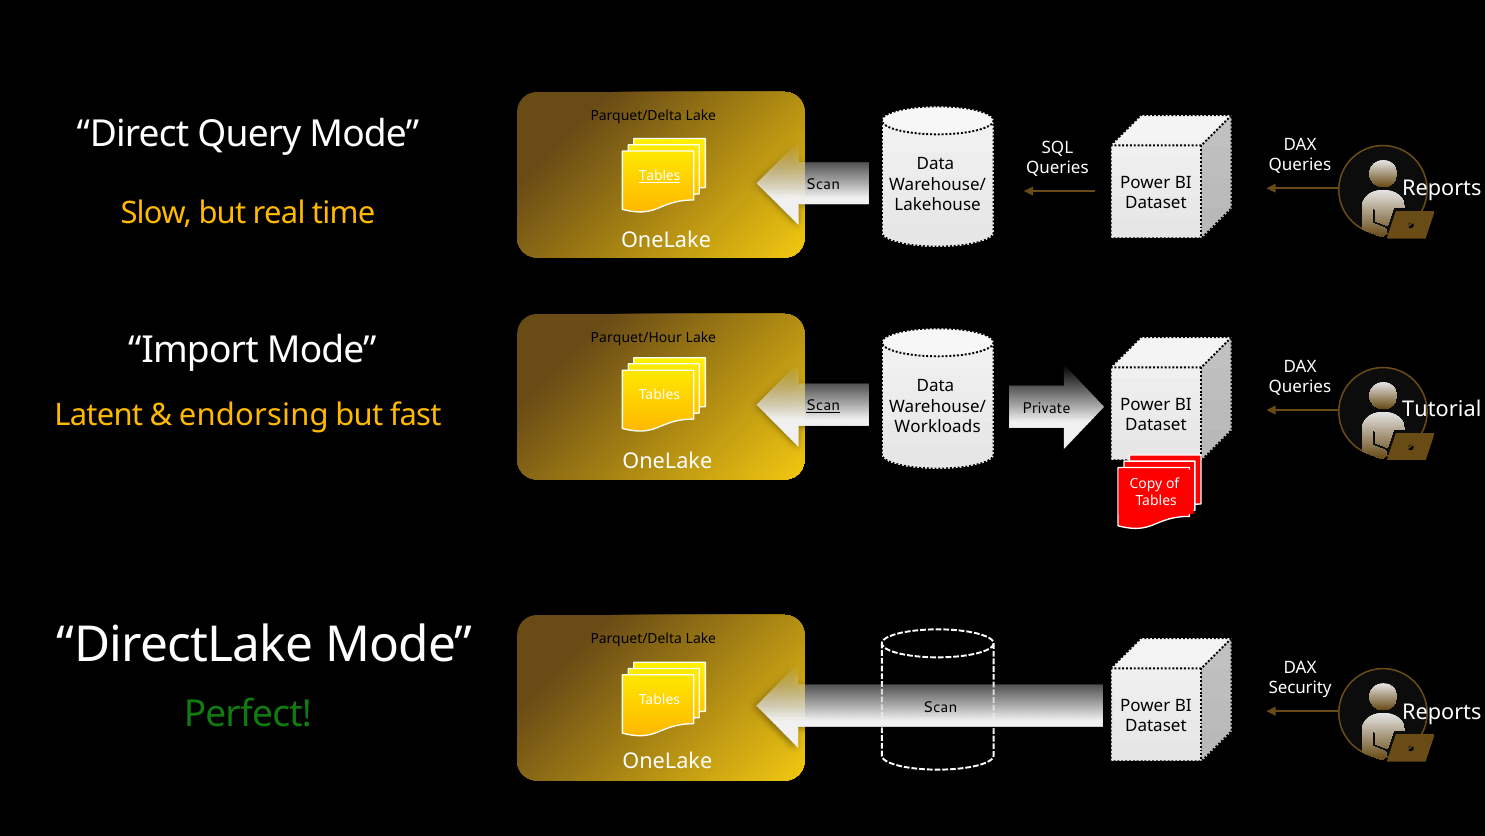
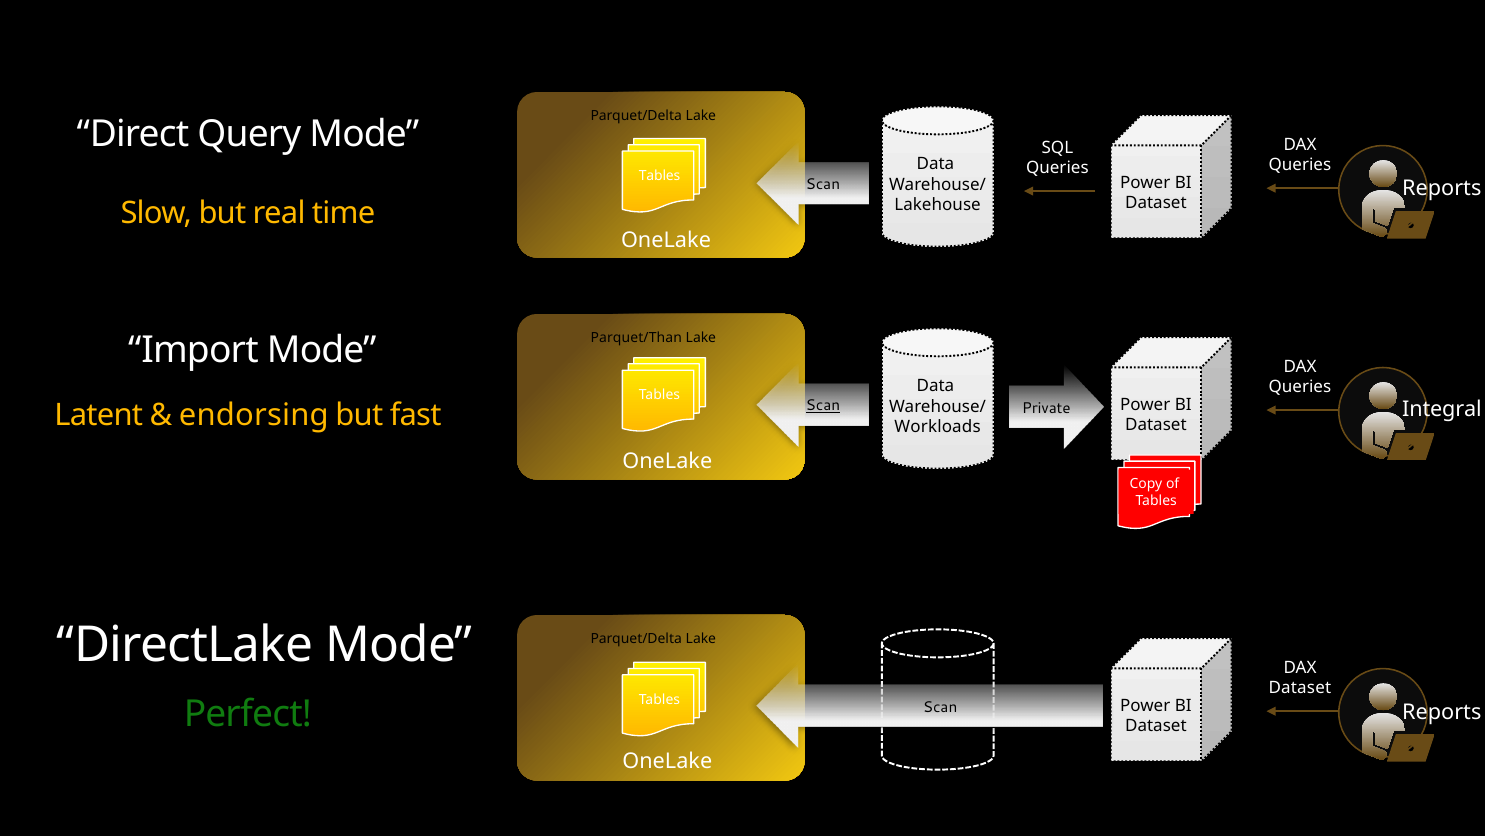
Tables at (660, 176) underline: present -> none
Parquet/Hour: Parquet/Hour -> Parquet/Than
Tutorial: Tutorial -> Integral
Security at (1300, 688): Security -> Dataset
